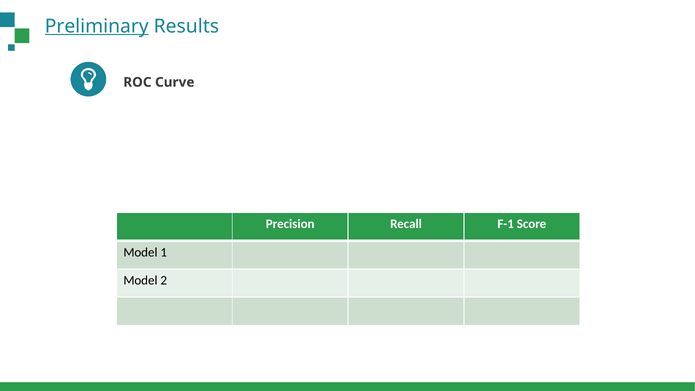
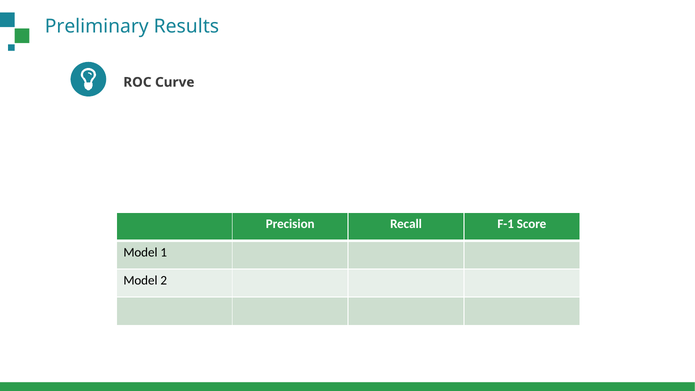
Preliminary underline: present -> none
